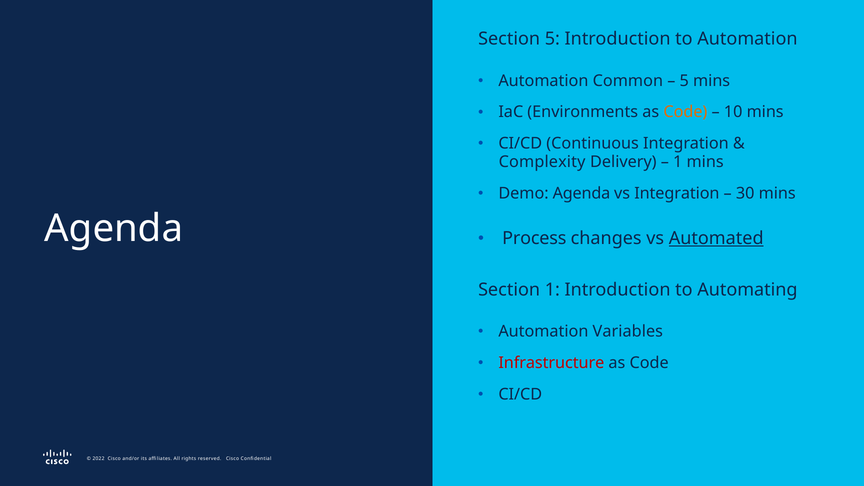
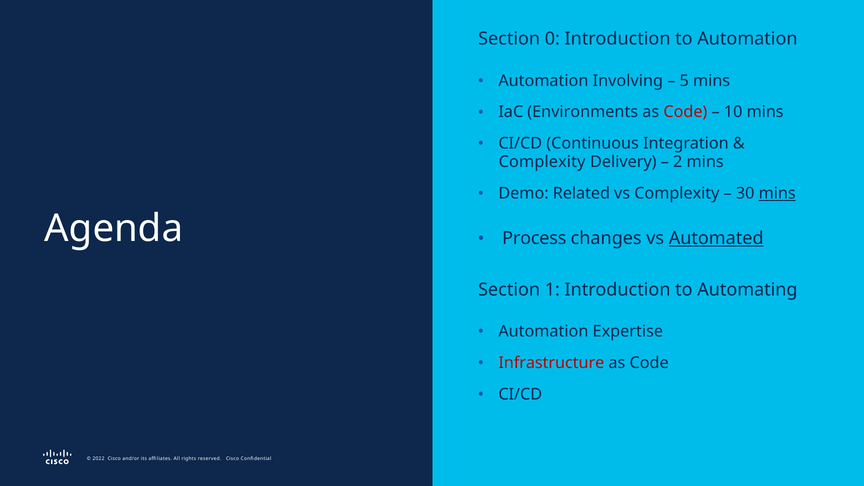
Section 5: 5 -> 0
Common: Common -> Involving
Code at (685, 112) colour: orange -> red
1 at (678, 162): 1 -> 2
Demo Agenda: Agenda -> Related
vs Integration: Integration -> Complexity
mins at (777, 193) underline: none -> present
Variables: Variables -> Expertise
